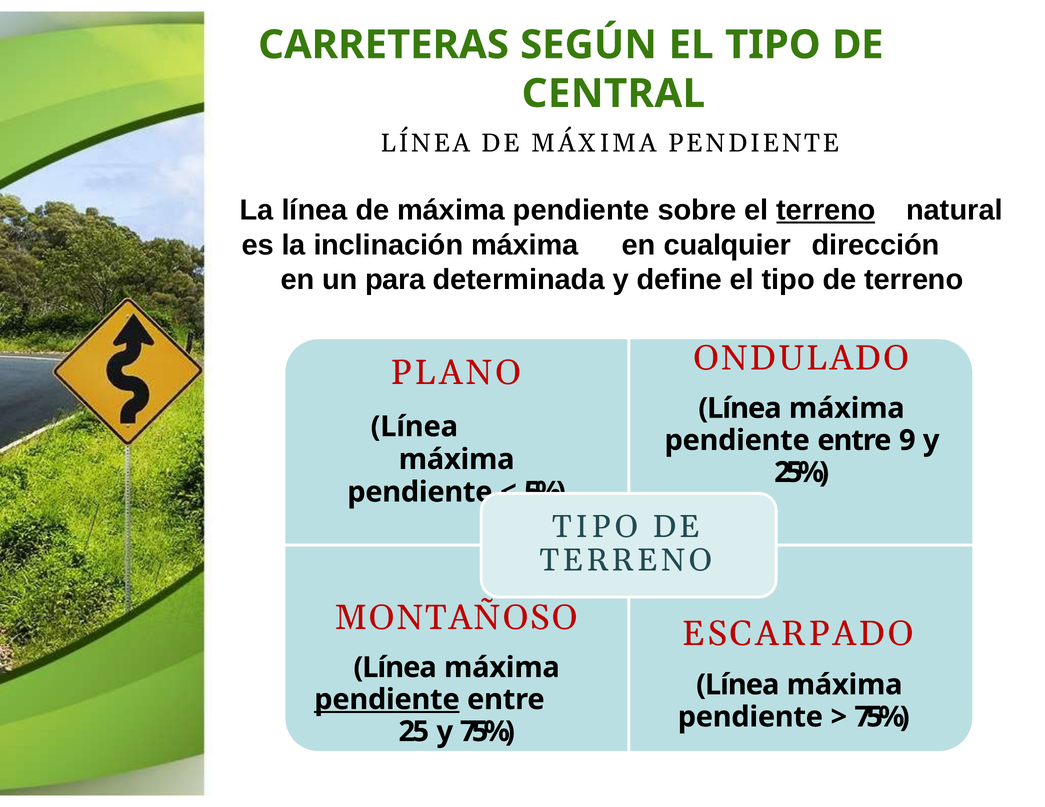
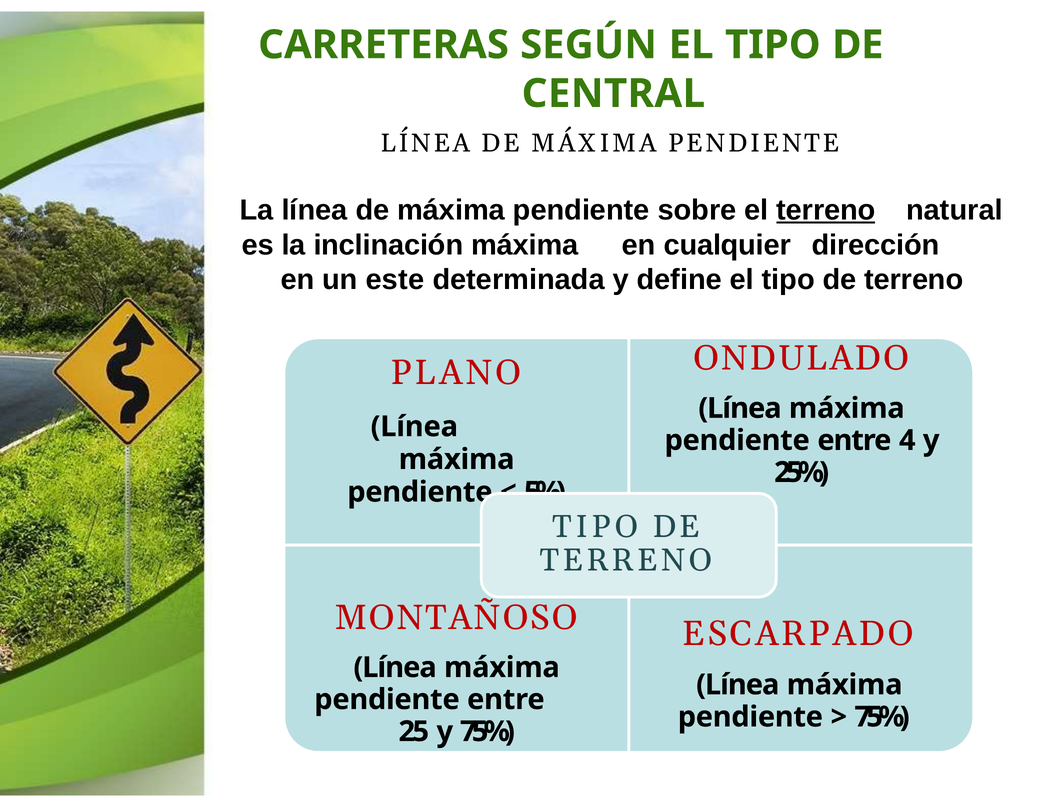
para: para -> este
9: 9 -> 4
pendiente at (387, 700) underline: present -> none
